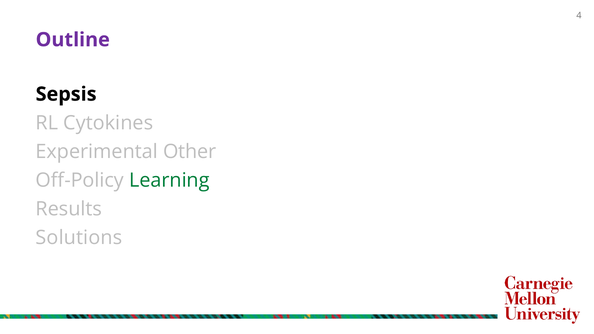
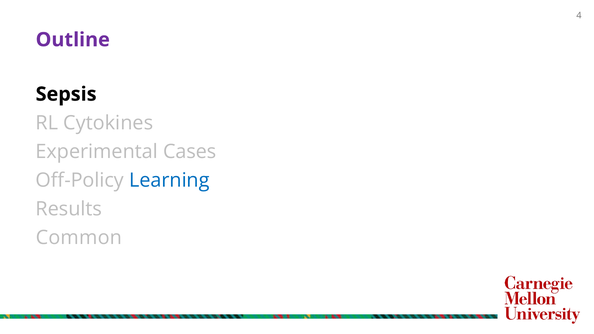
Other: Other -> Cases
Learning colour: green -> blue
Solutions: Solutions -> Common
